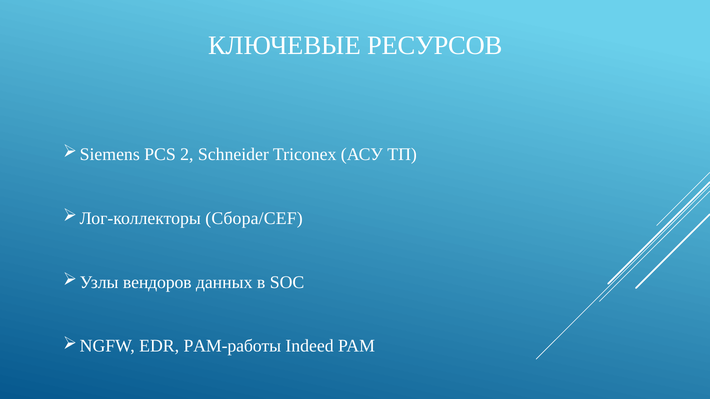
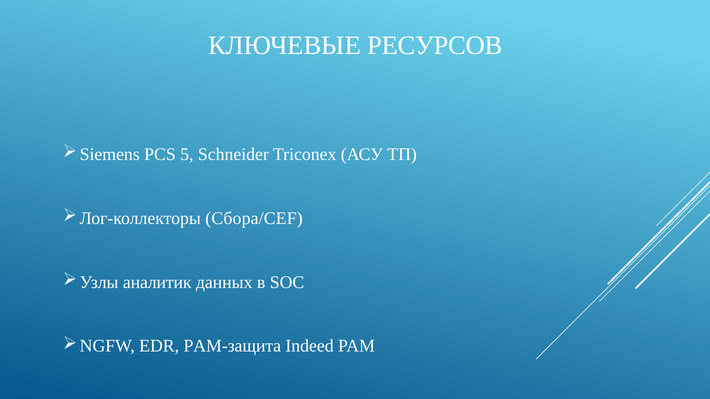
2: 2 -> 5
вендоров: вендоров -> аналитик
PAM-работы: PAM-работы -> PAM-защита
